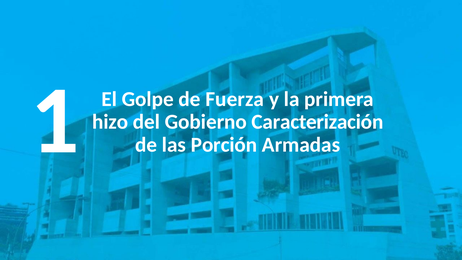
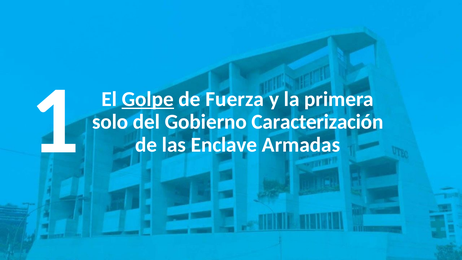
Golpe underline: none -> present
hizo: hizo -> solo
Porción: Porción -> Enclave
